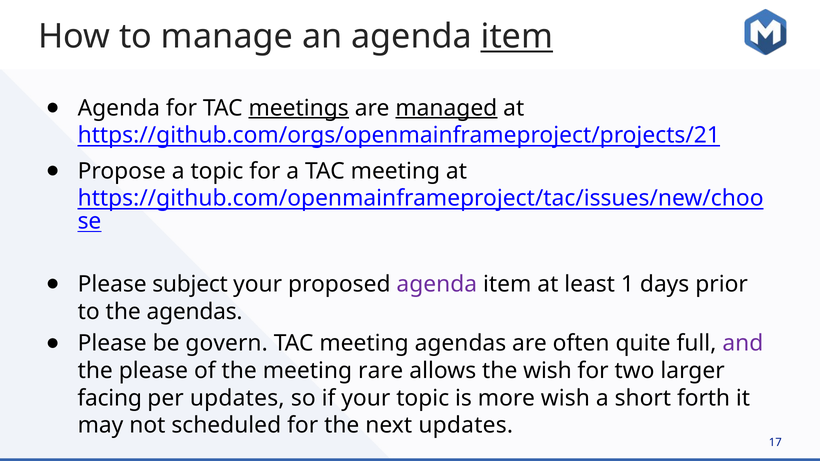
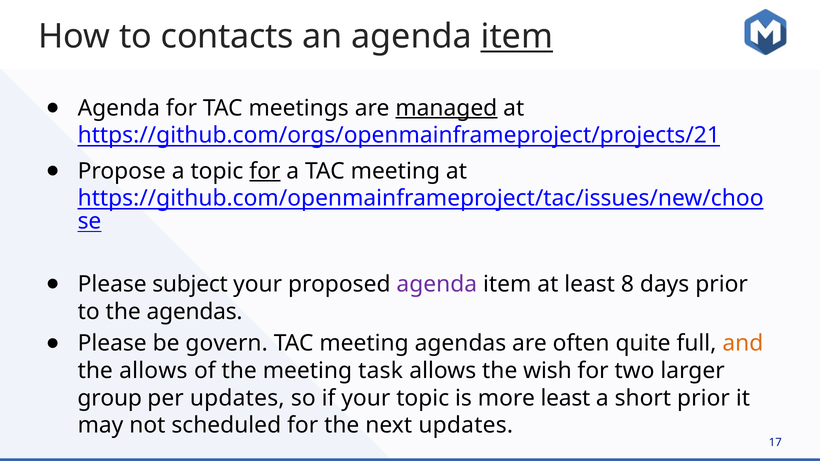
manage: manage -> contacts
meetings underline: present -> none
for at (265, 171) underline: none -> present
1: 1 -> 8
and colour: purple -> orange
the please: please -> allows
rare: rare -> task
facing: facing -> group
more wish: wish -> least
short forth: forth -> prior
